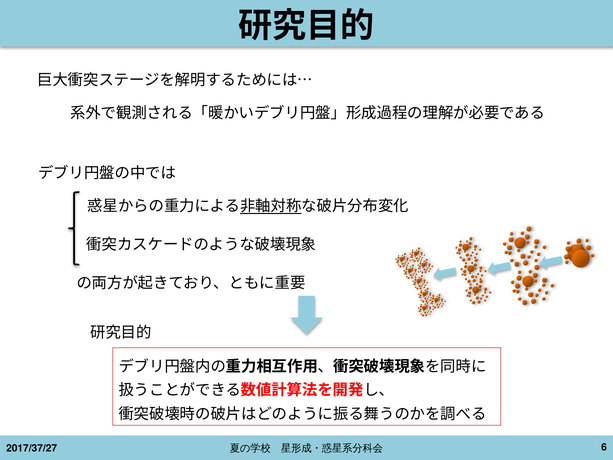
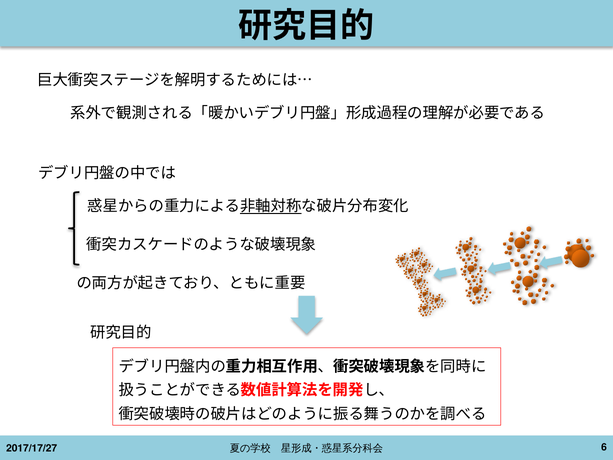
2017/37/27: 2017/37/27 -> 2017/17/27
